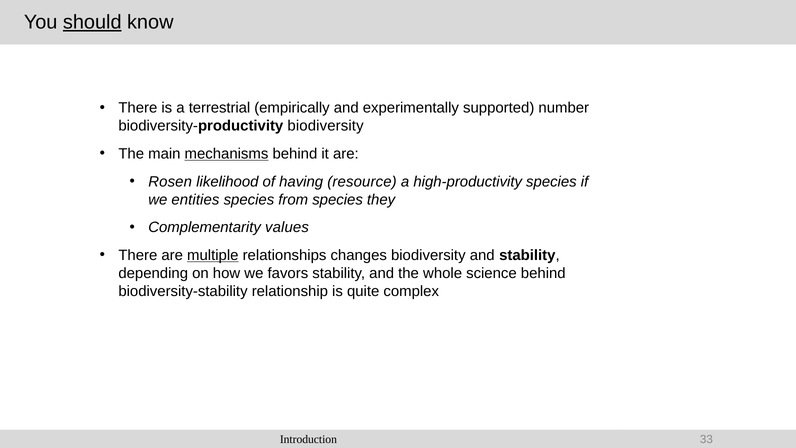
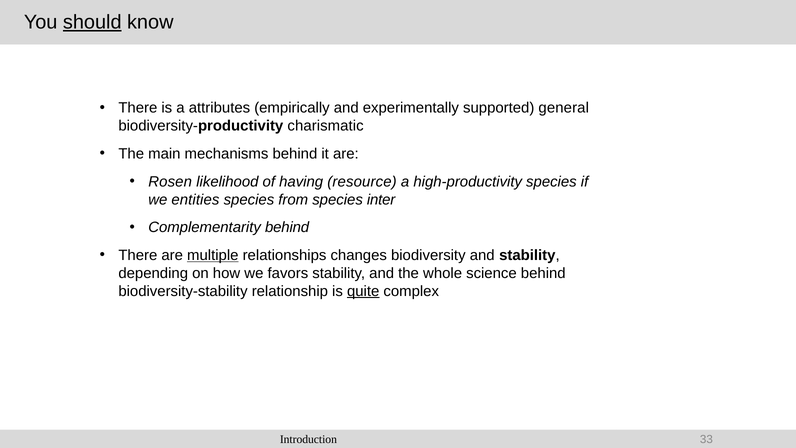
terrestrial: terrestrial -> attributes
number: number -> general
biodiversity-productivity biodiversity: biodiversity -> charismatic
mechanisms underline: present -> none
they: they -> inter
Complementarity values: values -> behind
quite underline: none -> present
